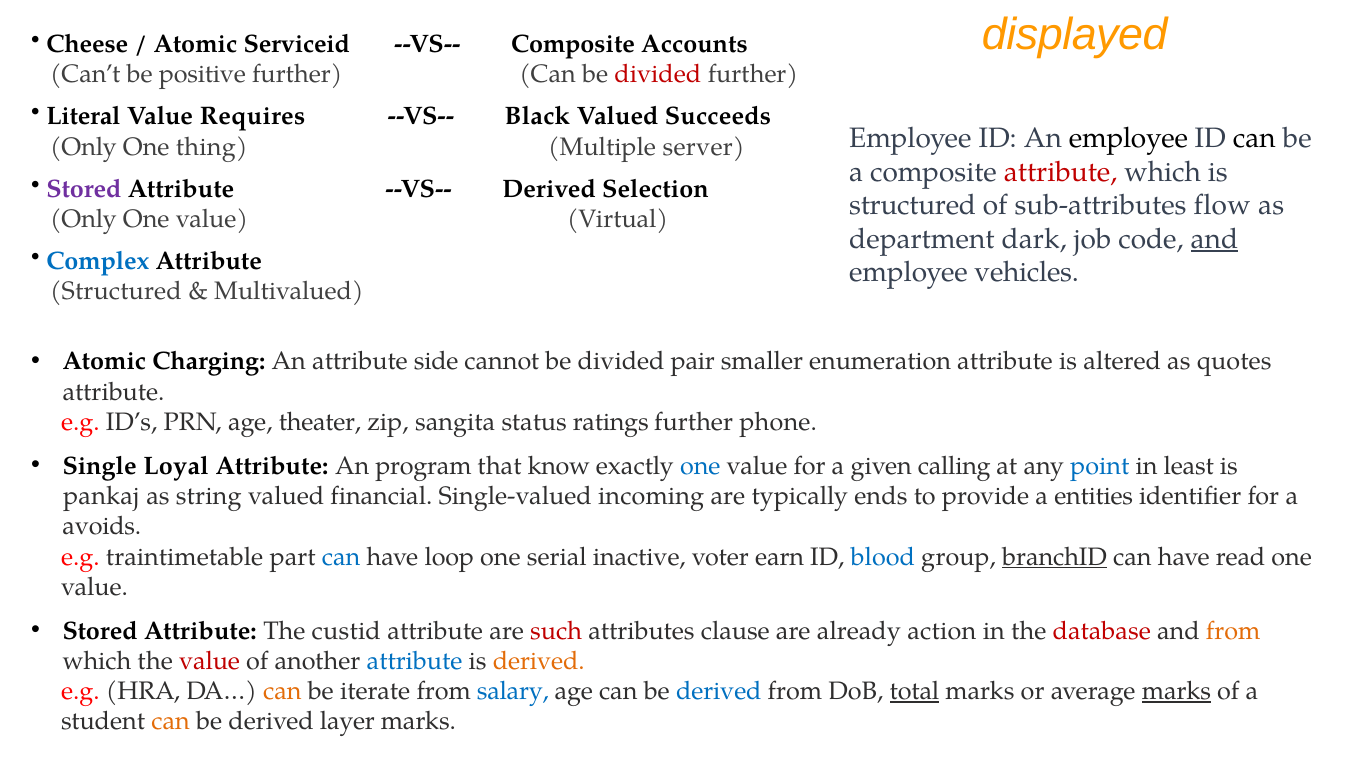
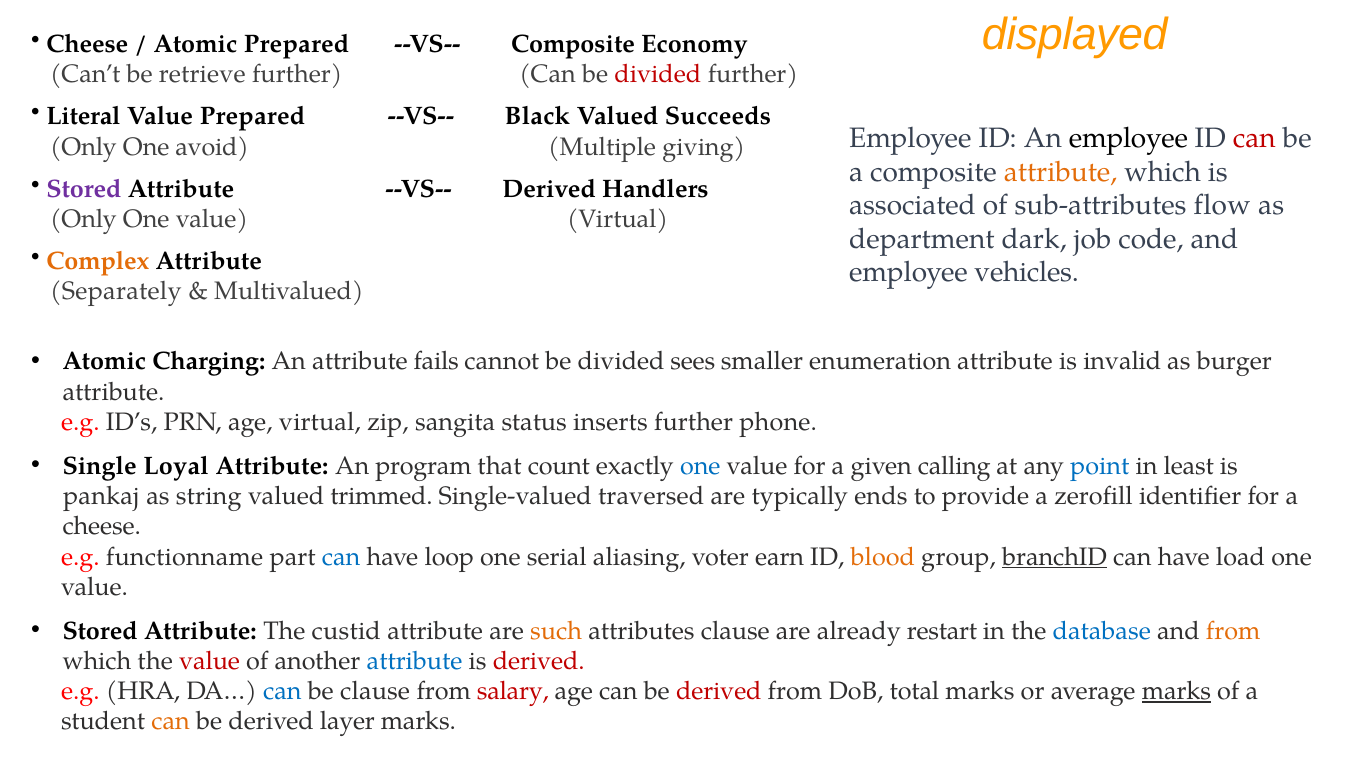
Atomic Serviceid: Serviceid -> Prepared
Accounts: Accounts -> Economy
positive: positive -> retrieve
Value Requires: Requires -> Prepared
can at (1254, 138) colour: black -> red
thing: thing -> avoid
server: server -> giving
attribute at (1061, 172) colour: red -> orange
Selection: Selection -> Handlers
structured at (913, 205): structured -> associated
and at (1214, 239) underline: present -> none
Complex colour: blue -> orange
Structured at (116, 291): Structured -> Separately
side: side -> fails
pair: pair -> sees
altered: altered -> invalid
quotes: quotes -> burger
age theater: theater -> virtual
ratings: ratings -> inserts
know: know -> count
financial: financial -> trimmed
incoming: incoming -> traversed
entities: entities -> zerofill
avoids at (102, 526): avoids -> cheese
traintimetable: traintimetable -> functionname
inactive: inactive -> aliasing
blood colour: blue -> orange
read: read -> load
such colour: red -> orange
action: action -> restart
database colour: red -> blue
derived at (539, 661) colour: orange -> red
can at (282, 691) colour: orange -> blue
be iterate: iterate -> clause
salary colour: blue -> red
derived at (719, 691) colour: blue -> red
total underline: present -> none
